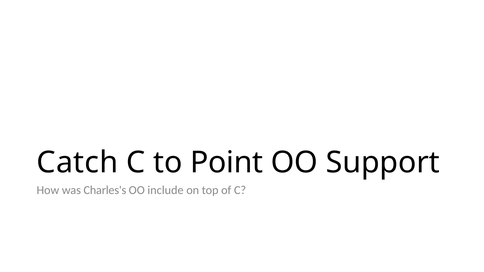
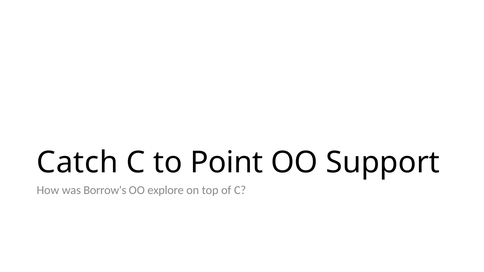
Charles's: Charles's -> Borrow's
include: include -> explore
